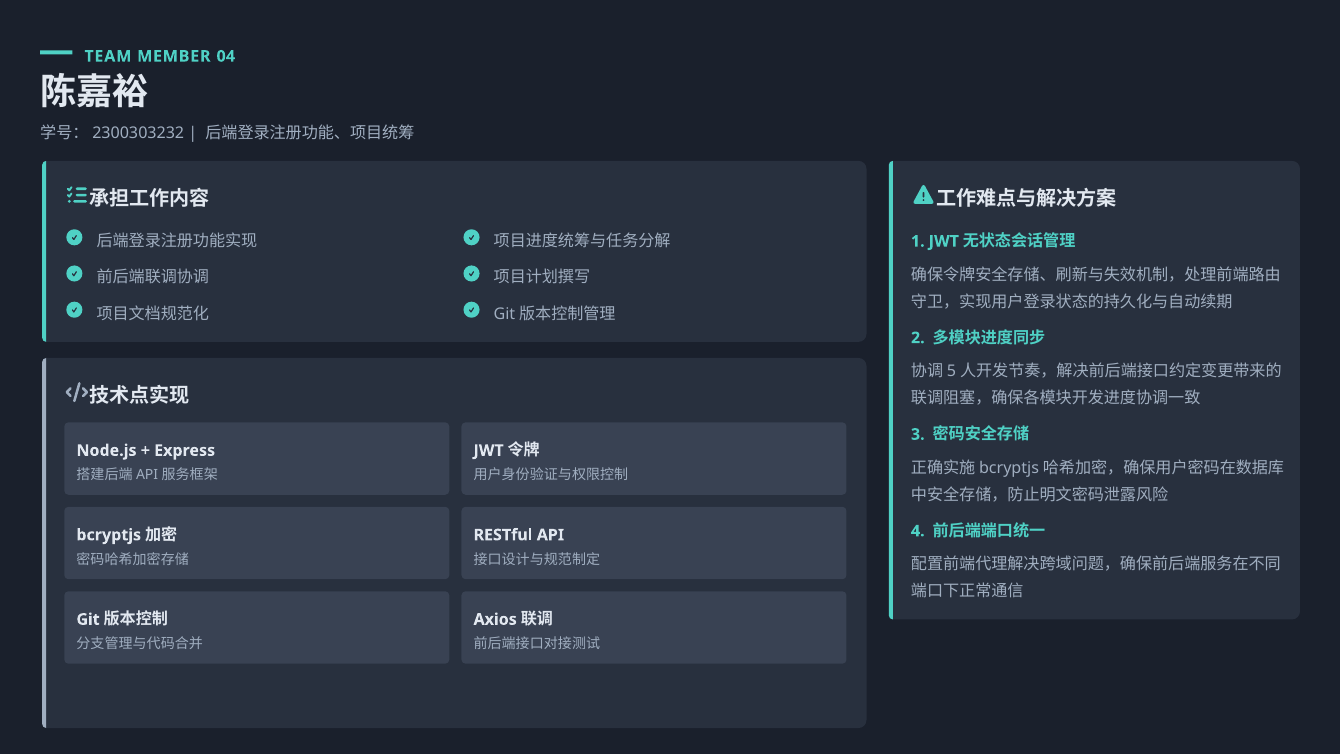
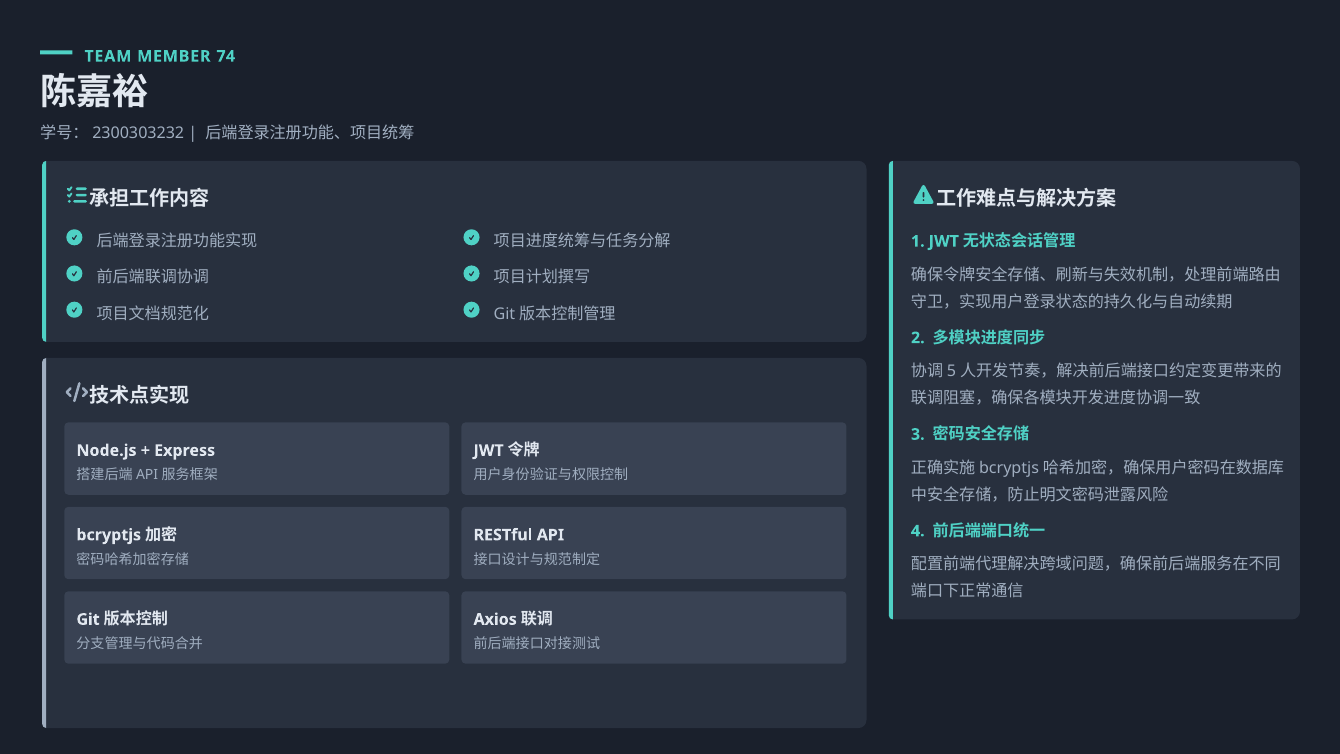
04: 04 -> 74
